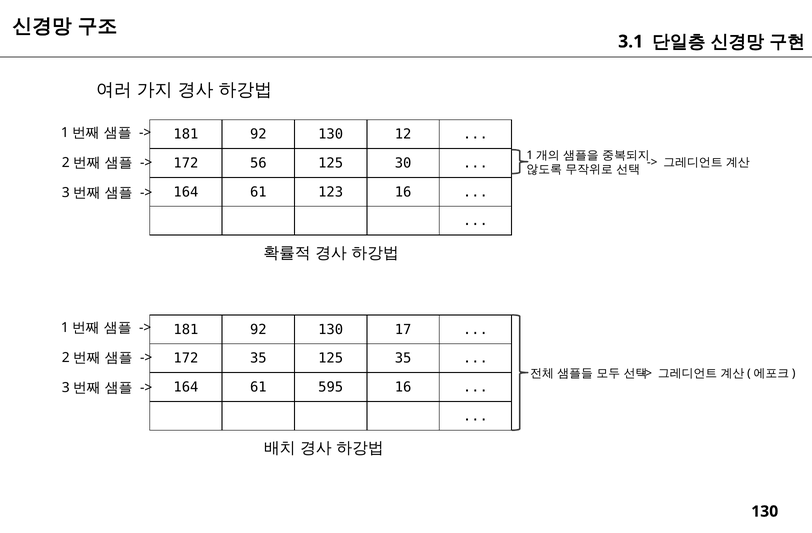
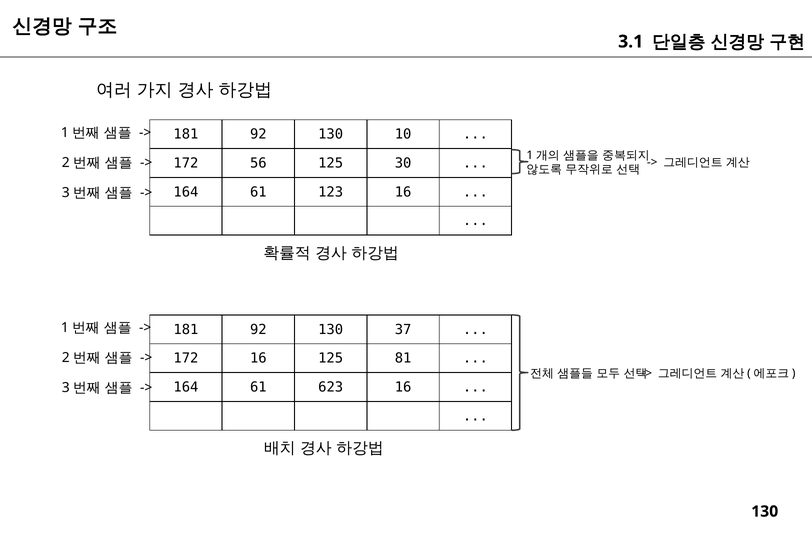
12: 12 -> 10
17: 17 -> 37
172 35: 35 -> 16
125 35: 35 -> 81
595: 595 -> 623
